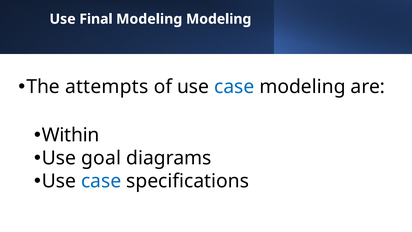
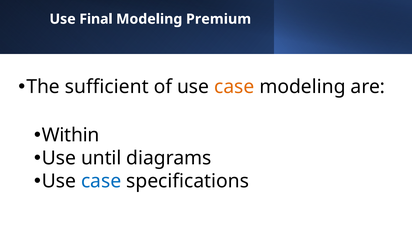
Modeling Modeling: Modeling -> Premium
attempts: attempts -> sufficient
case at (234, 87) colour: blue -> orange
goal: goal -> until
